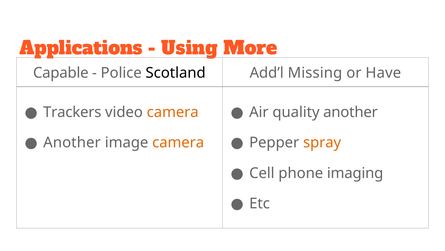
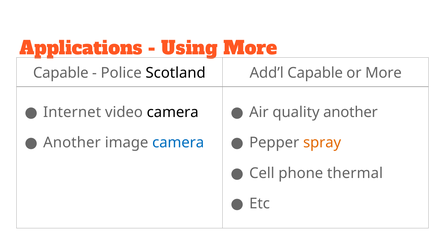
Add’l Missing: Missing -> Capable
or Have: Have -> More
Trackers: Trackers -> Internet
camera at (173, 112) colour: orange -> black
camera at (178, 142) colour: orange -> blue
imaging: imaging -> thermal
